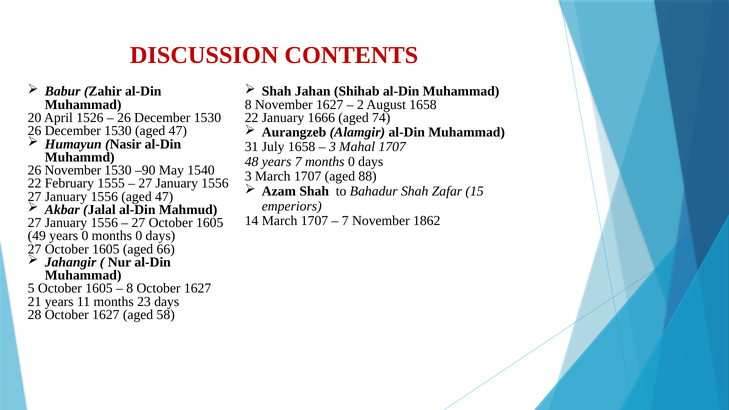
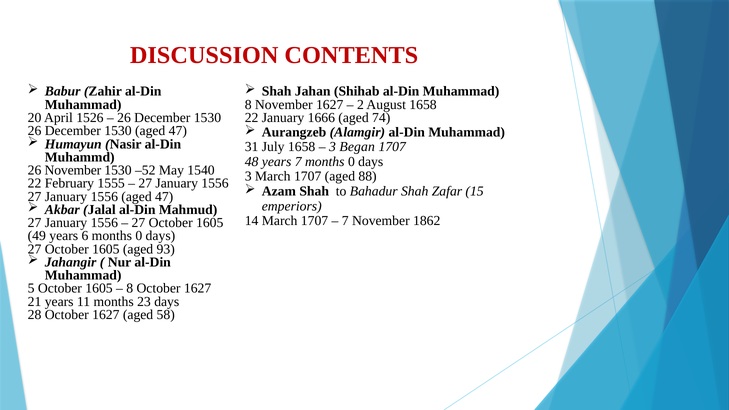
Mahal: Mahal -> Began
–90: –90 -> –52
years 0: 0 -> 6
66: 66 -> 93
